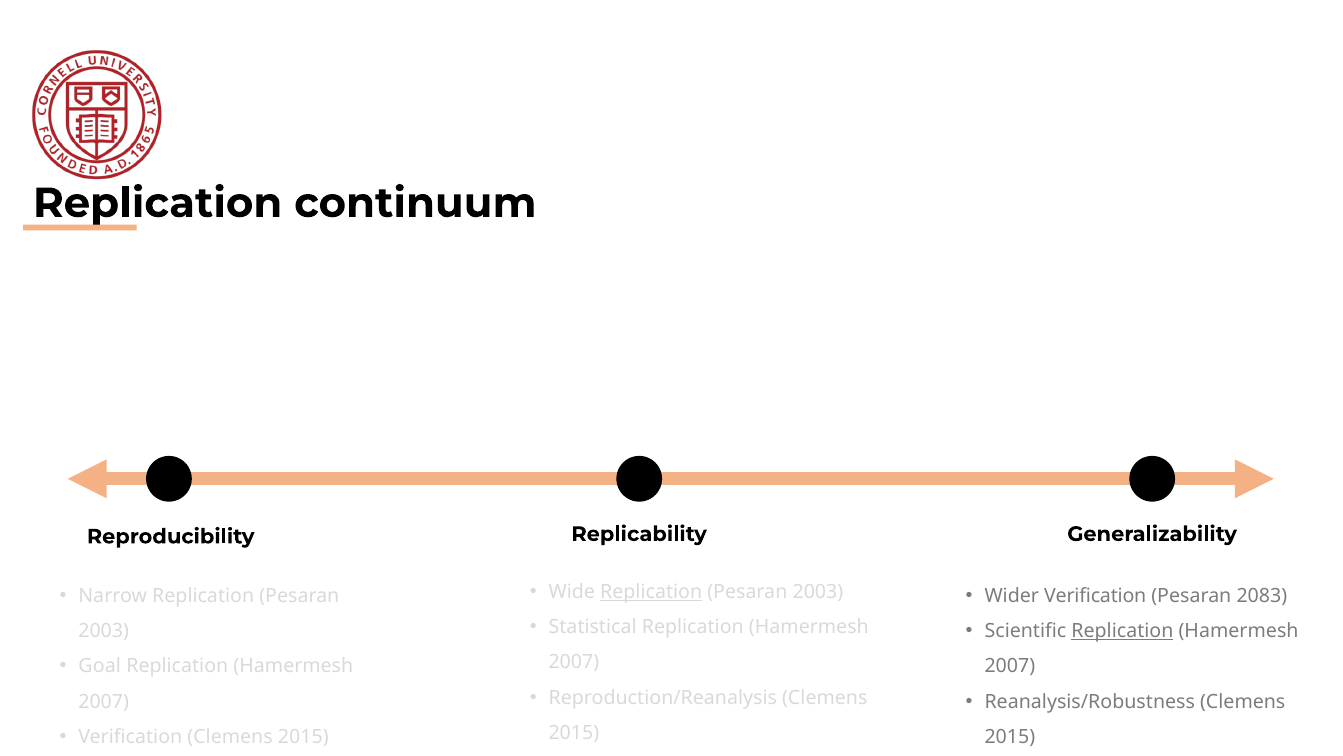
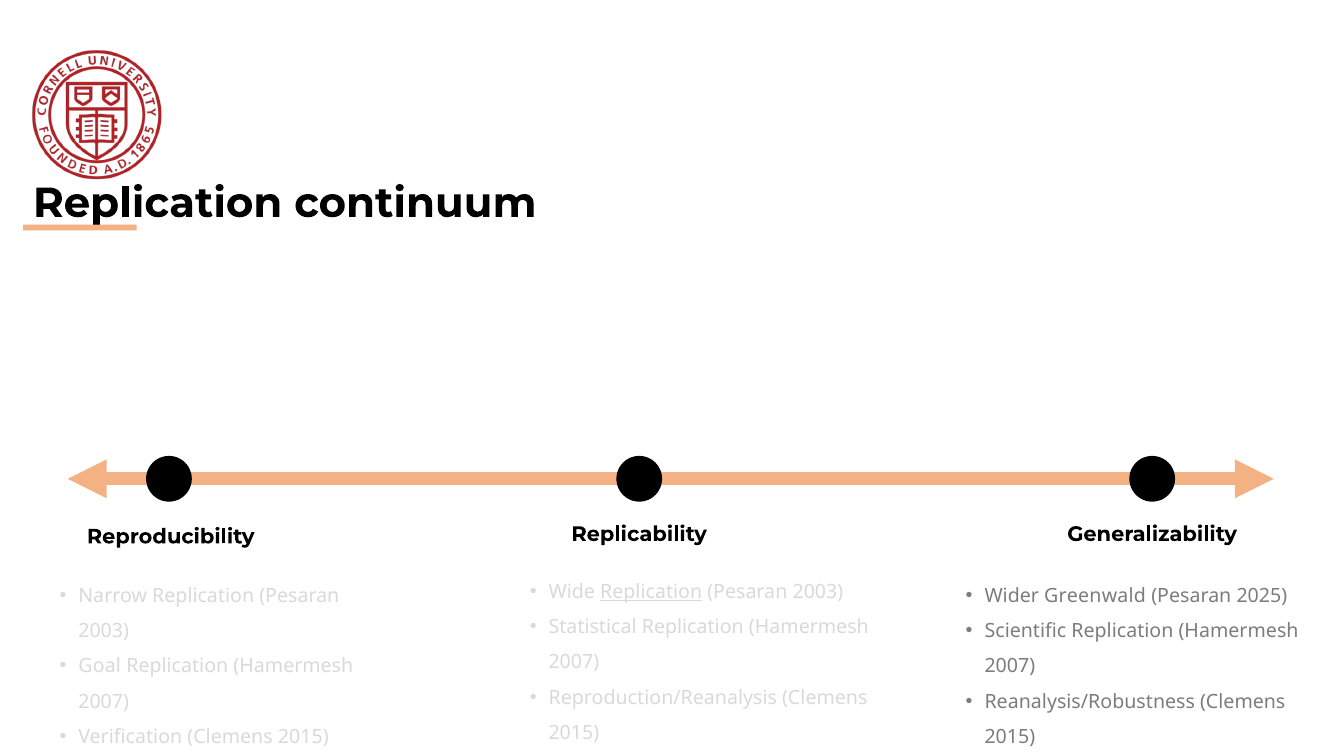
Wider Verification: Verification -> Greenwald
2083: 2083 -> 2025
Replication at (1122, 631) underline: present -> none
